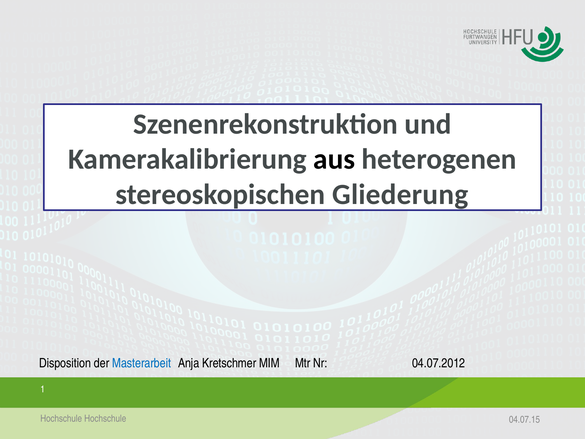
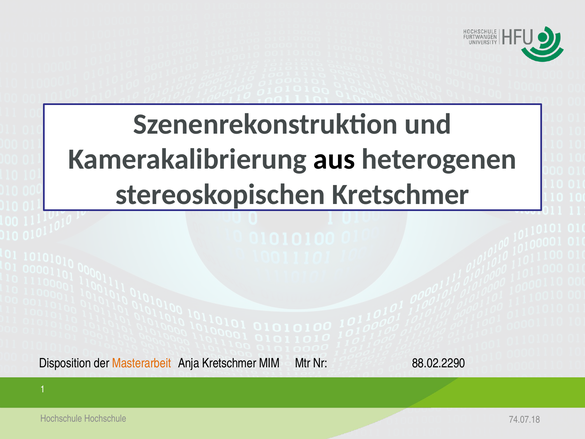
stereoskopischen Gliederung: Gliederung -> Kretschmer
Masterarbeit colour: blue -> orange
04.07.2012: 04.07.2012 -> 88.02.2290
04.07.15: 04.07.15 -> 74.07.18
